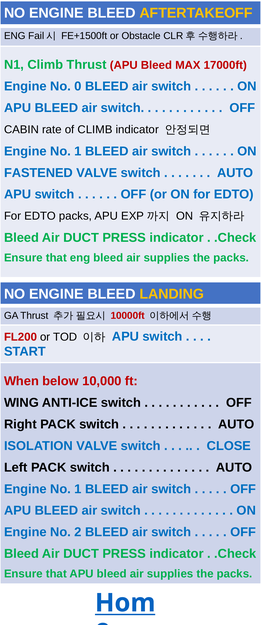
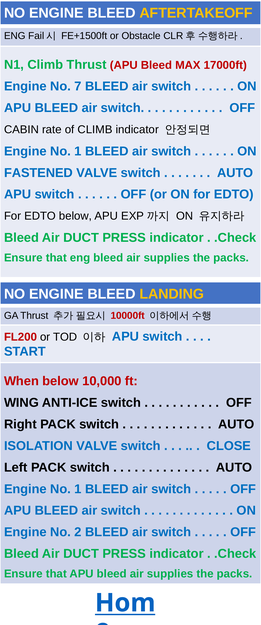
0: 0 -> 7
EDTO packs: packs -> below
